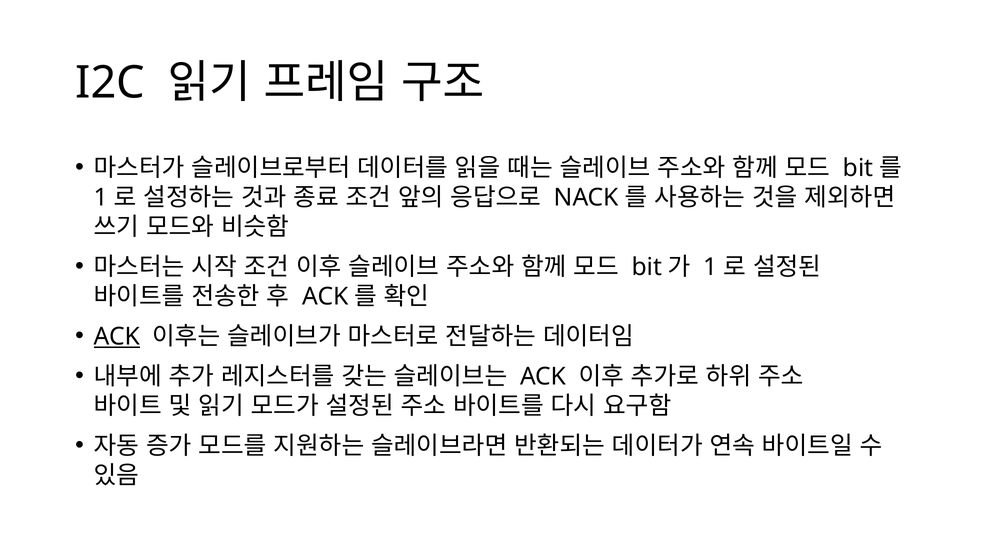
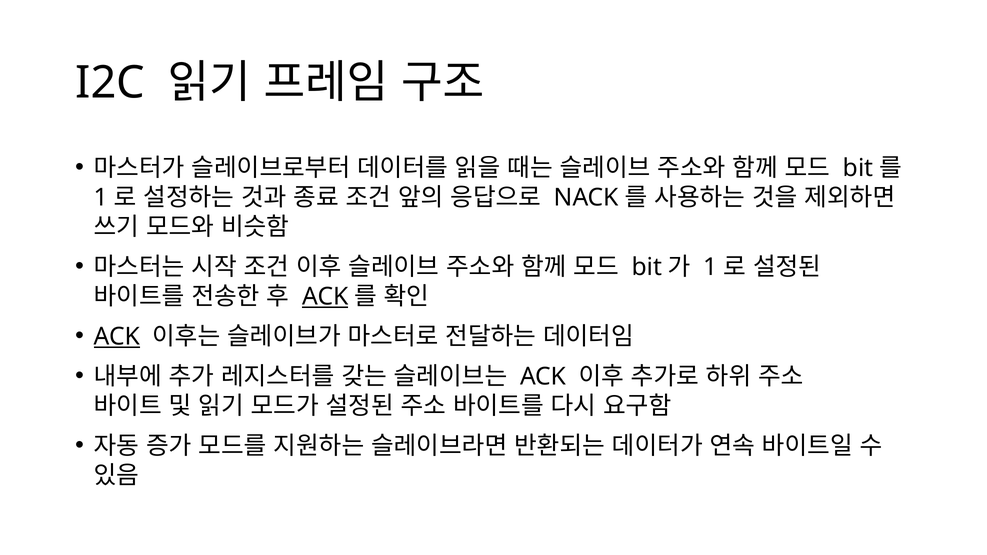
ACK at (325, 297) underline: none -> present
